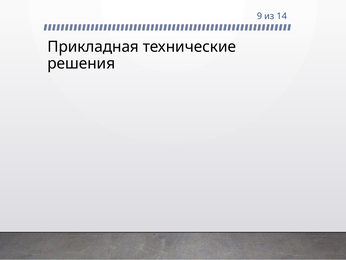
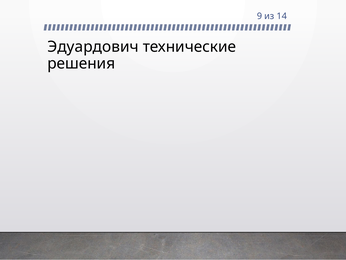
Прикладная: Прикладная -> Эдуардович
